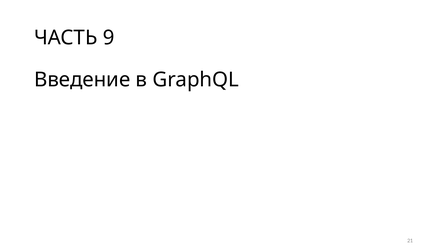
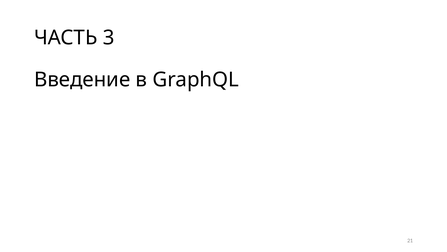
9: 9 -> 3
